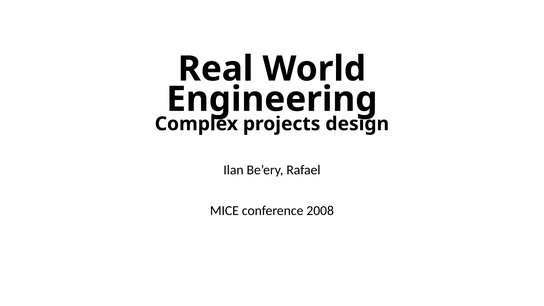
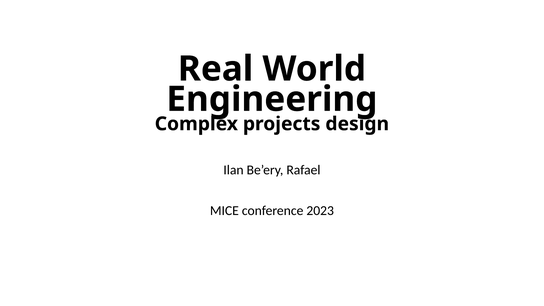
2008: 2008 -> 2023
